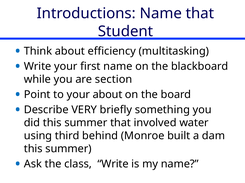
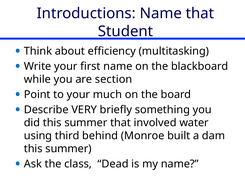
your about: about -> much
class Write: Write -> Dead
